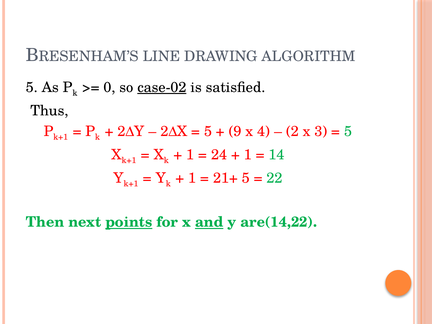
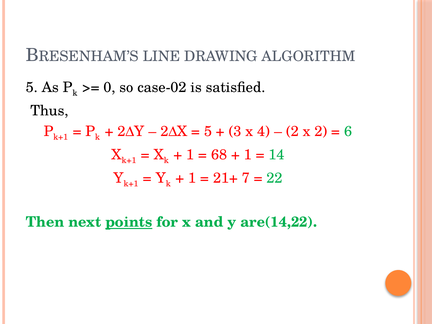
case-02 underline: present -> none
9: 9 -> 3
x 3: 3 -> 2
5 at (348, 132): 5 -> 6
24: 24 -> 68
21+ 5: 5 -> 7
and underline: present -> none
